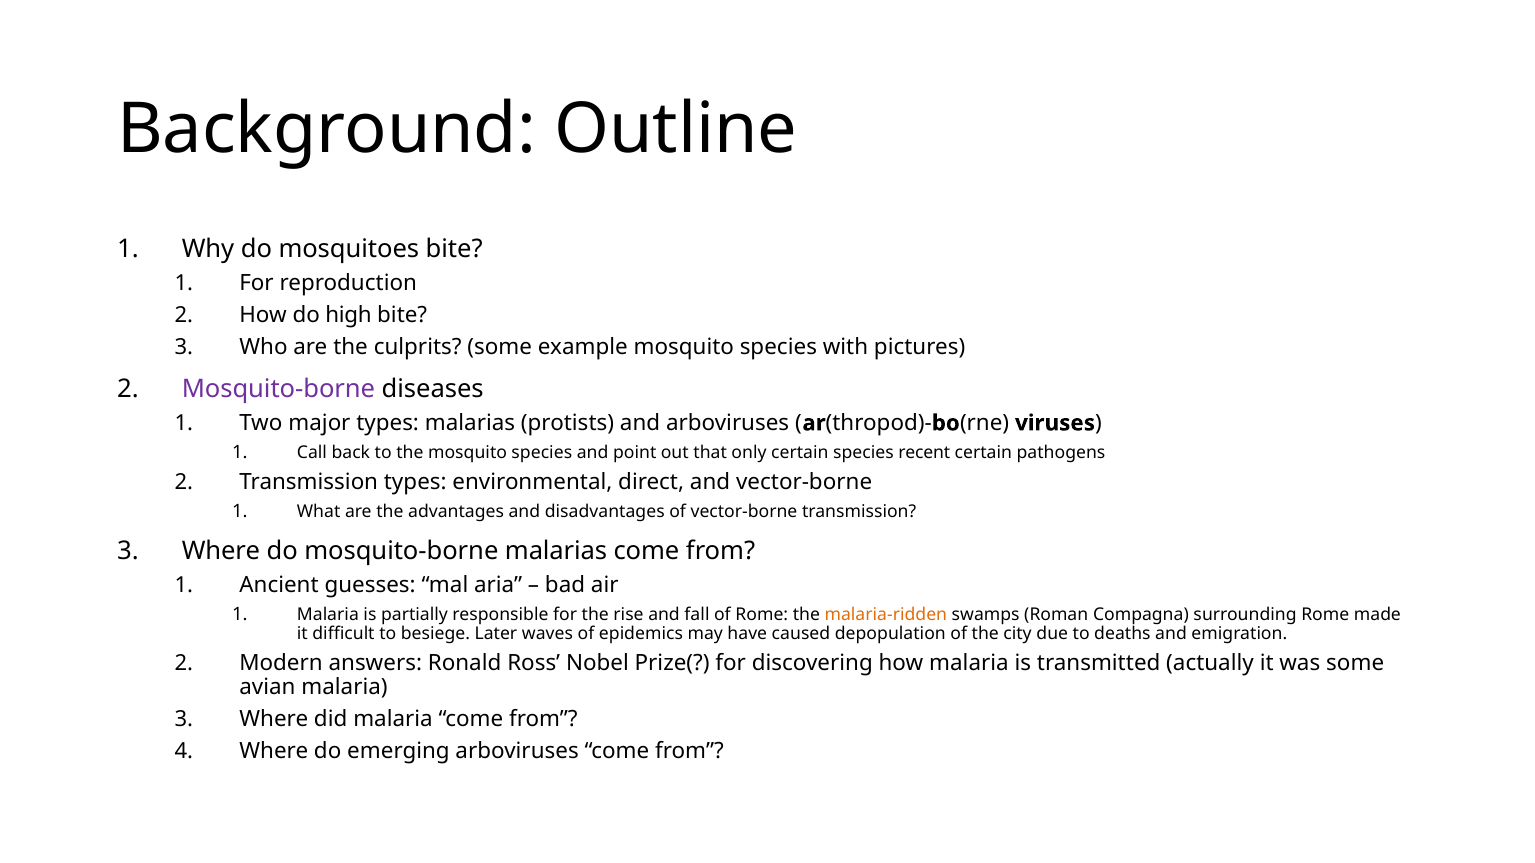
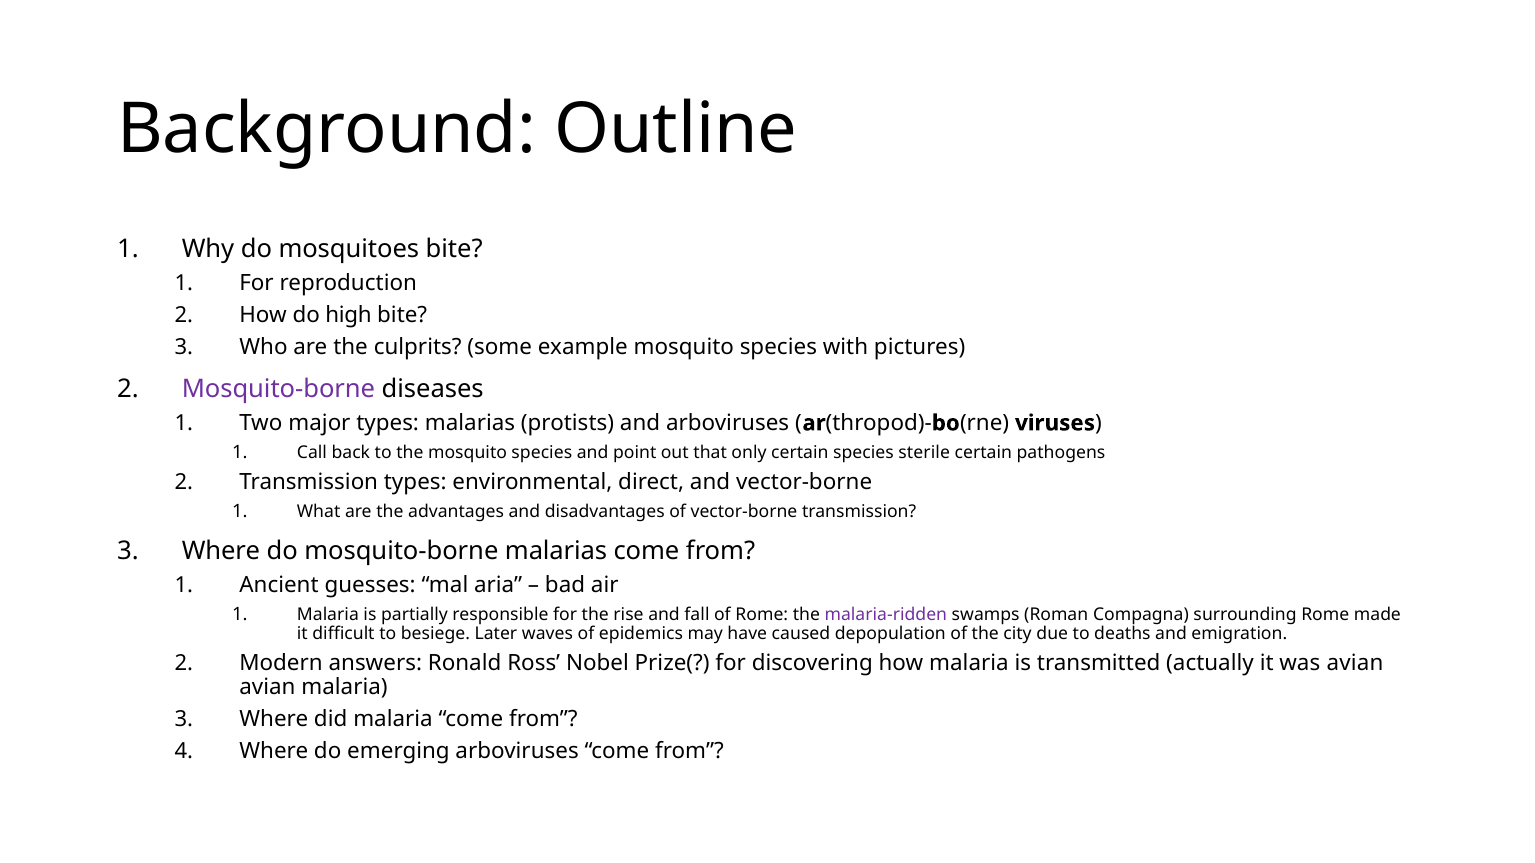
recent: recent -> sterile
malaria-ridden colour: orange -> purple
was some: some -> avian
